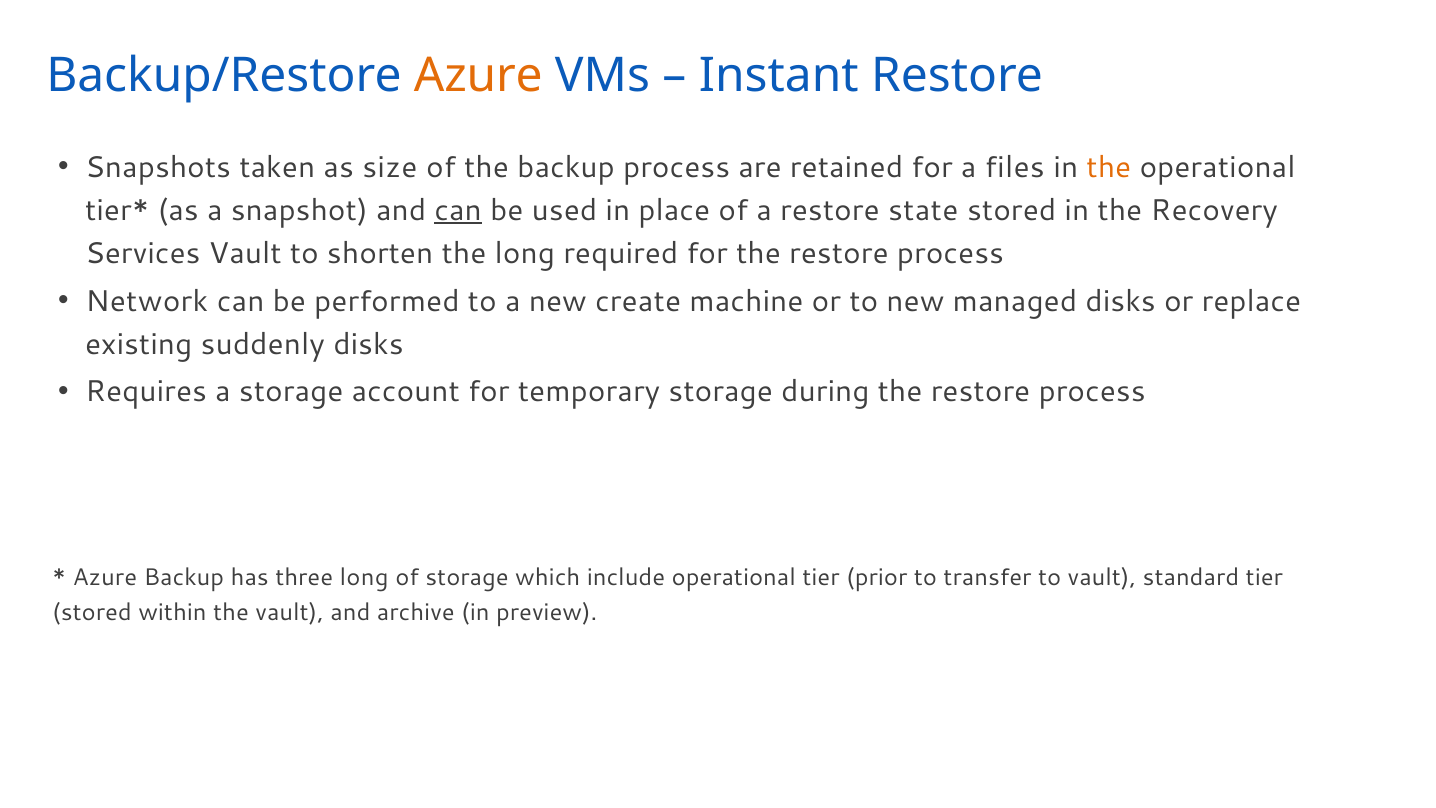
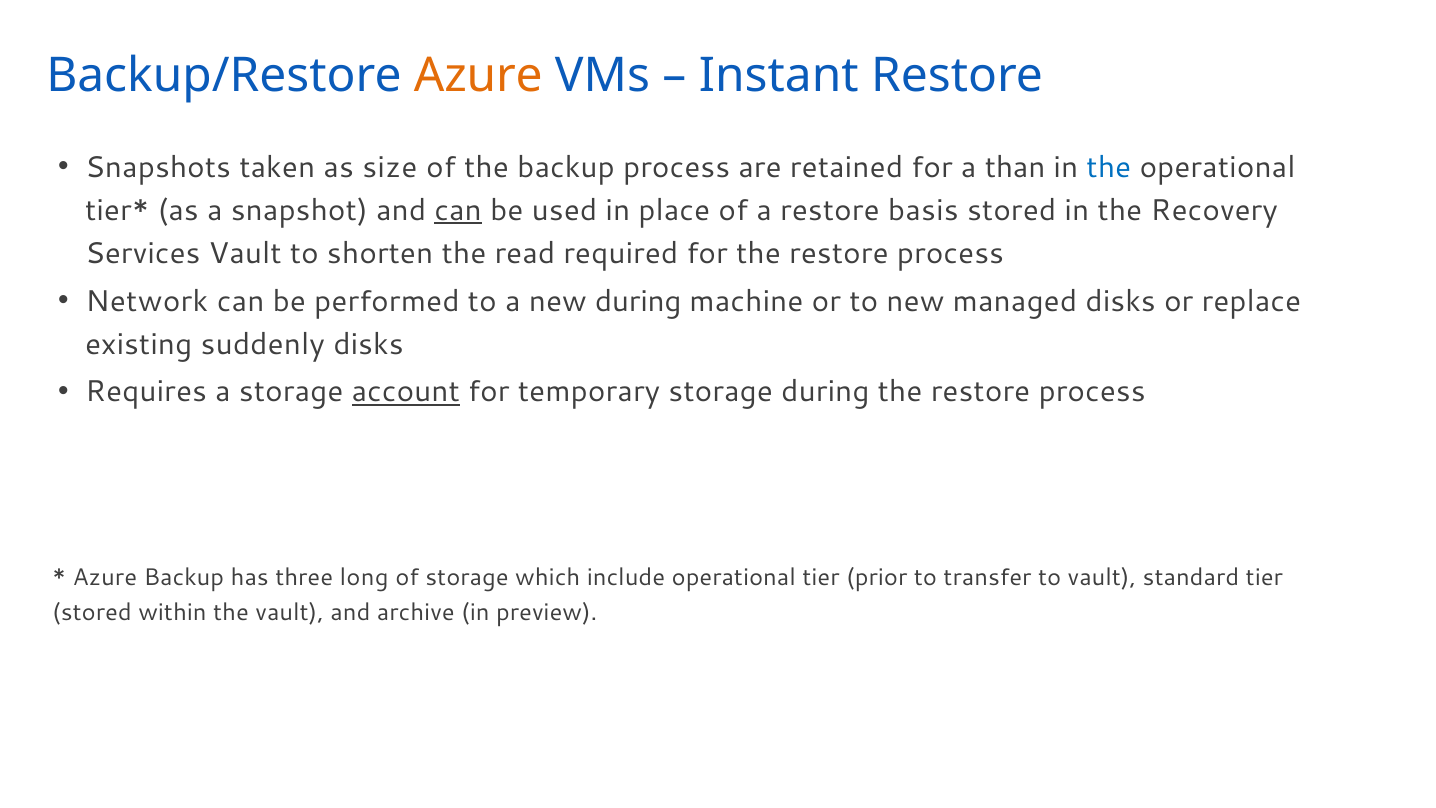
files: files -> than
the at (1109, 167) colour: orange -> blue
state: state -> basis
the long: long -> read
new create: create -> during
account underline: none -> present
